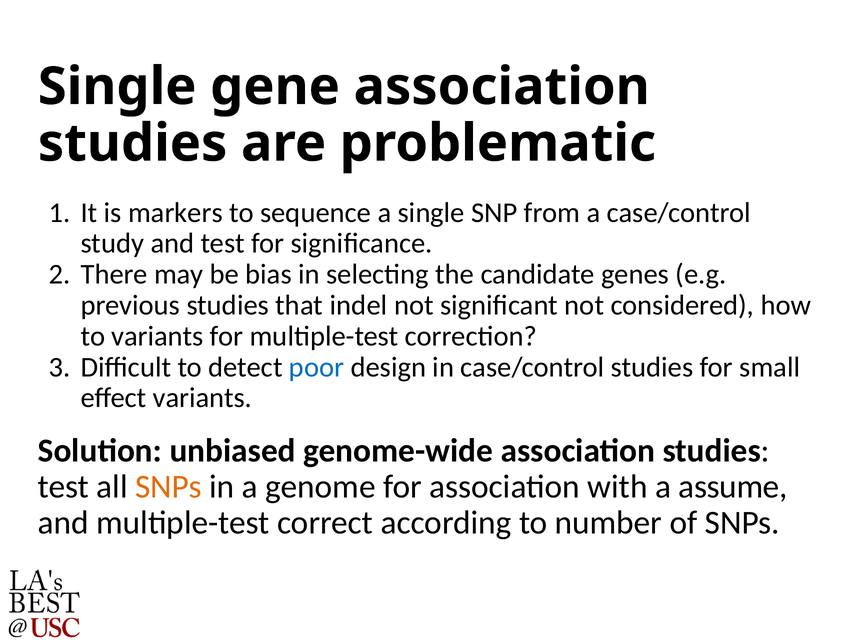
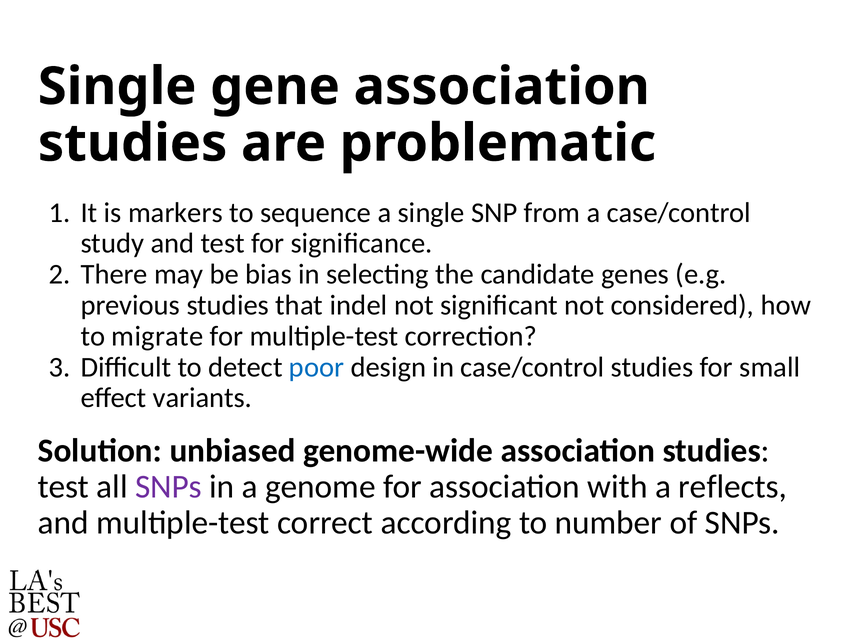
to variants: variants -> migrate
SNPs at (169, 486) colour: orange -> purple
assume: assume -> reflects
